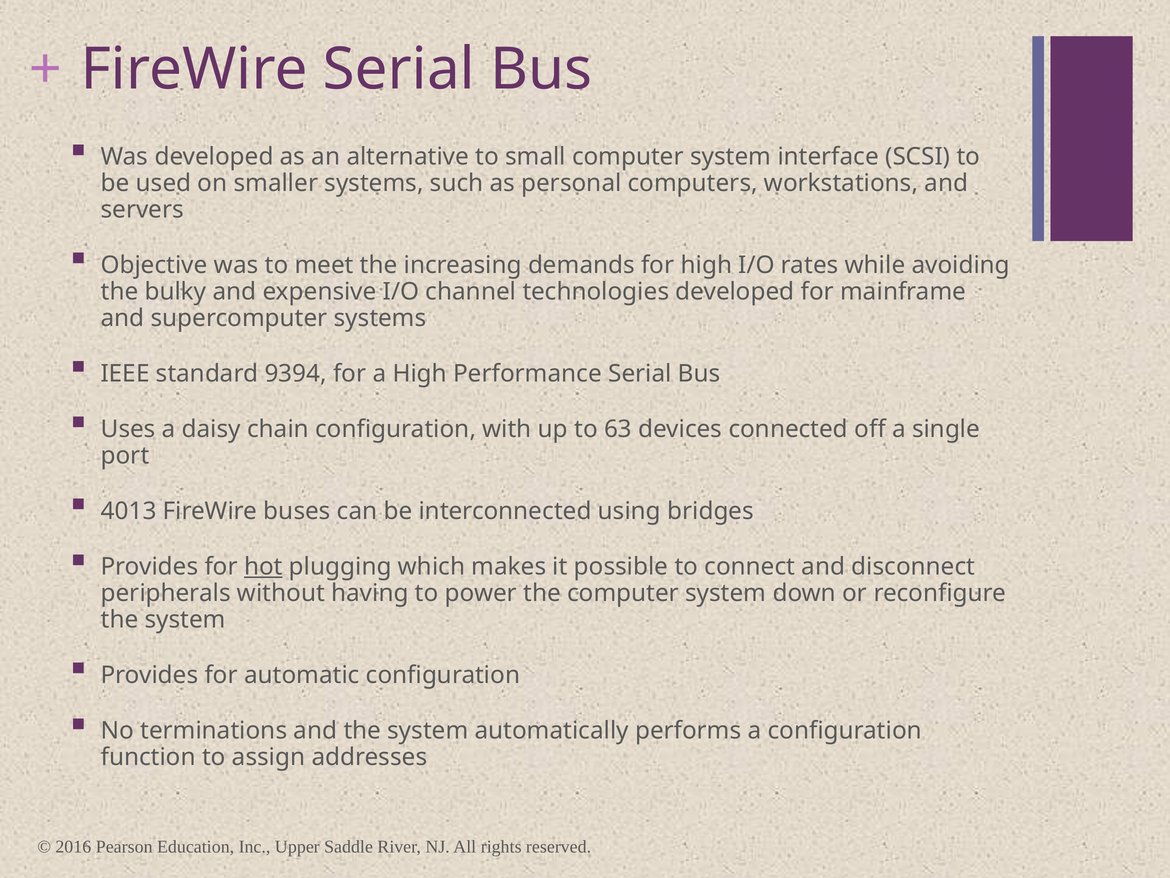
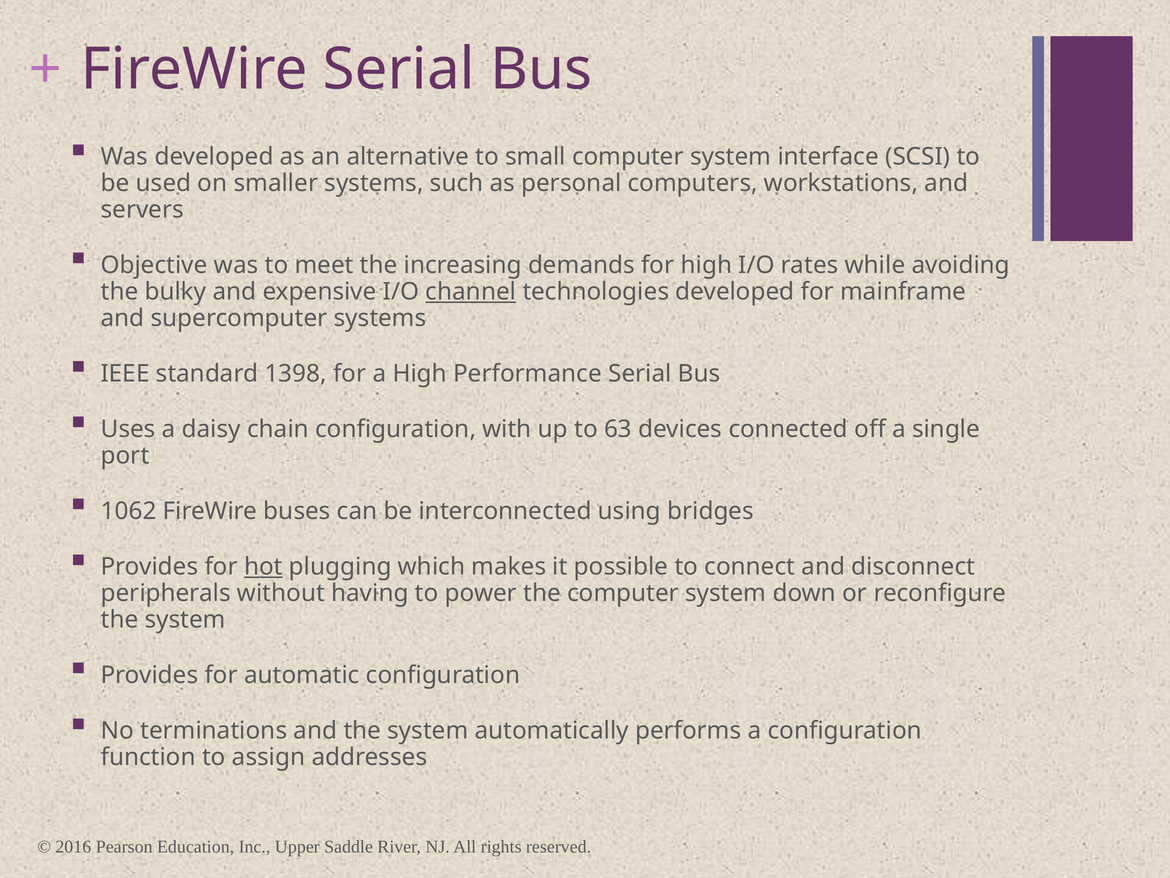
channel underline: none -> present
9394: 9394 -> 1398
4013: 4013 -> 1062
